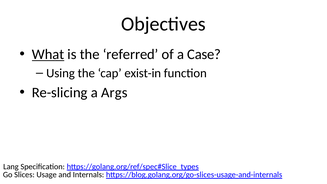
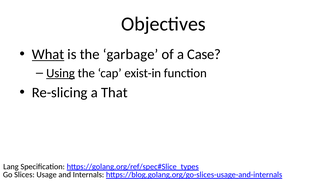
referred: referred -> garbage
Using underline: none -> present
Args: Args -> That
